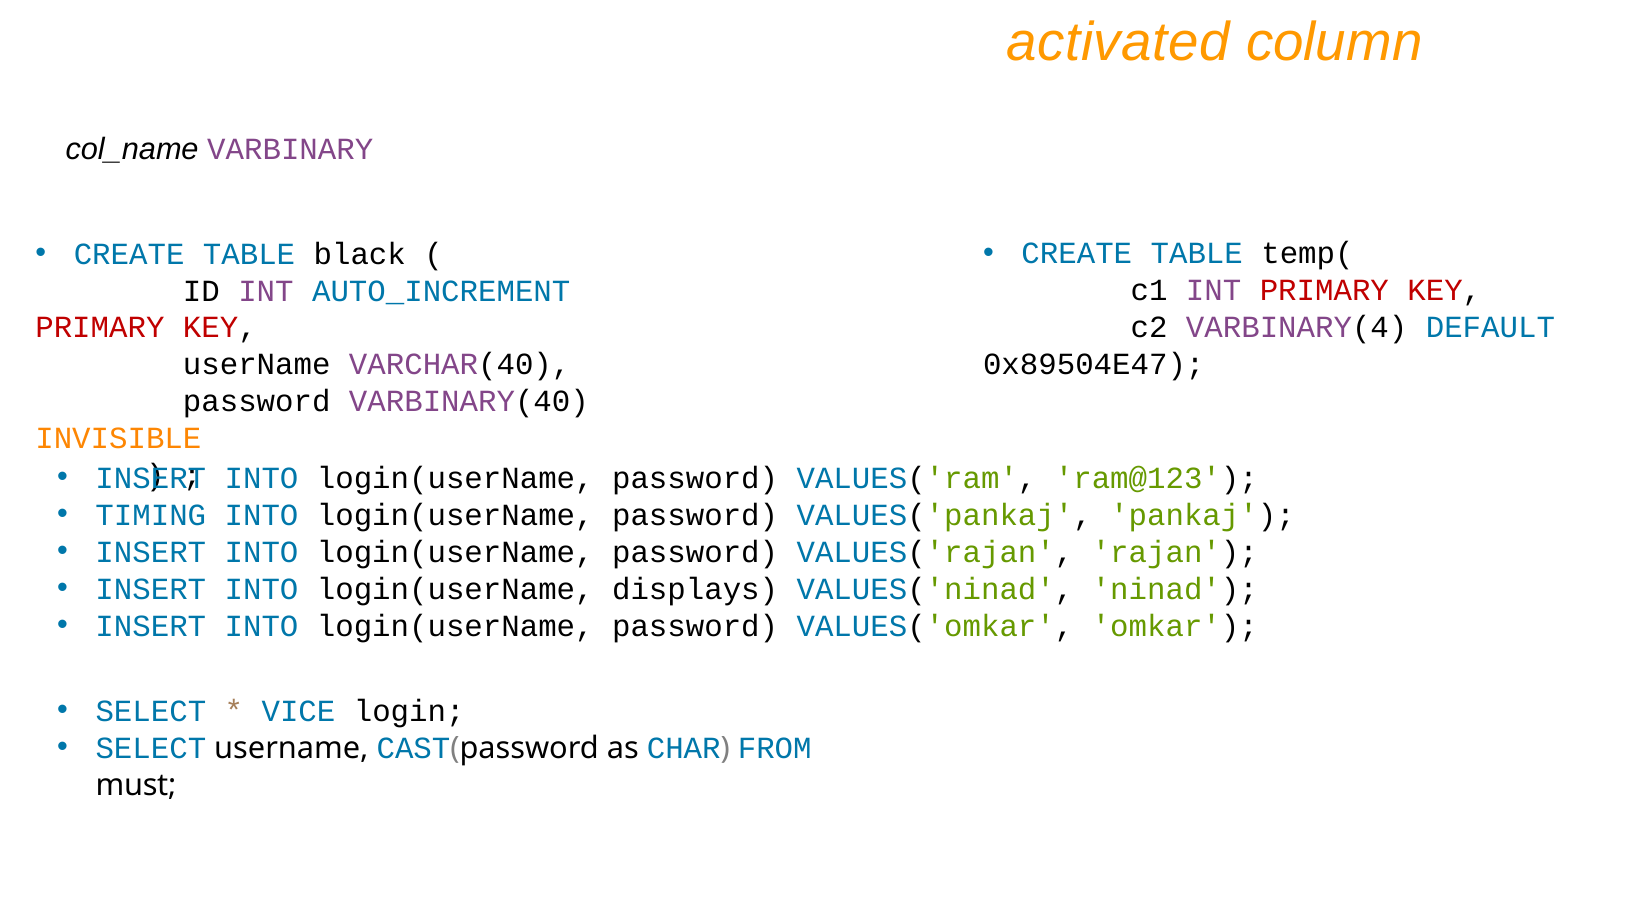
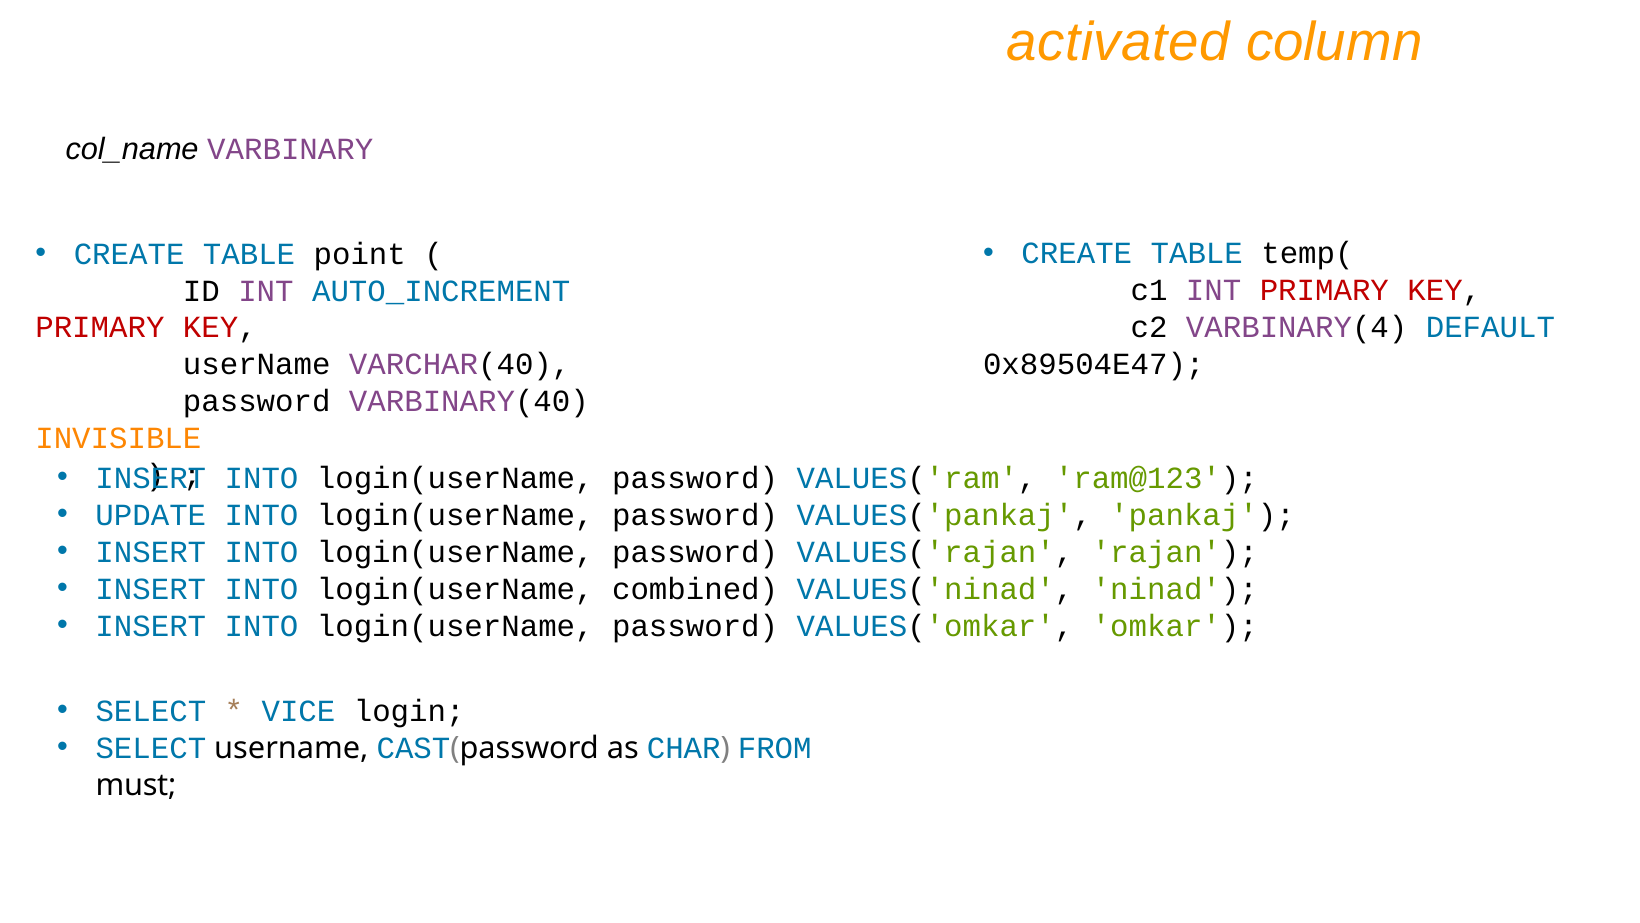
black: black -> point
TIMING: TIMING -> UPDATE
displays: displays -> combined
